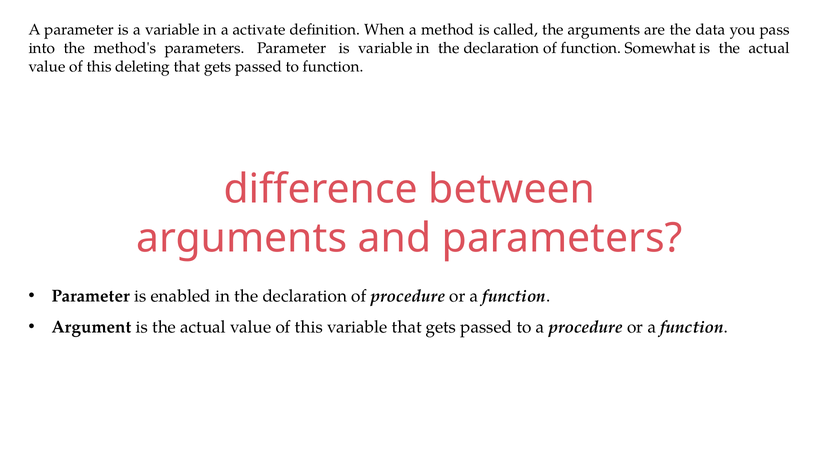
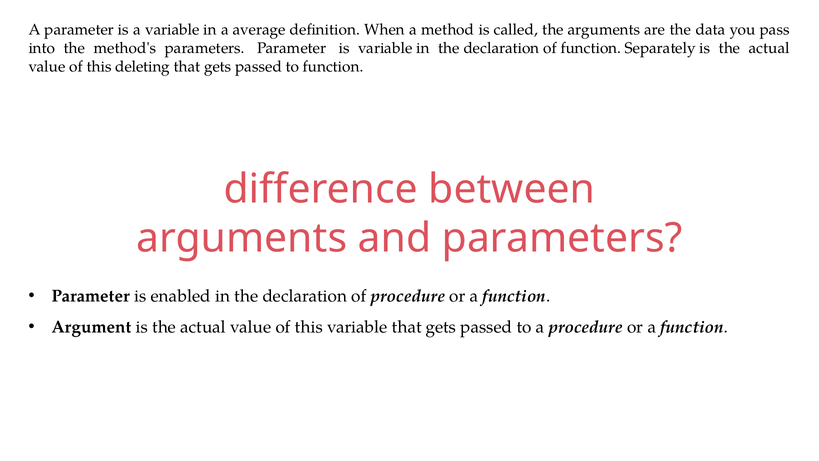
activate: activate -> average
Somewhat: Somewhat -> Separately
